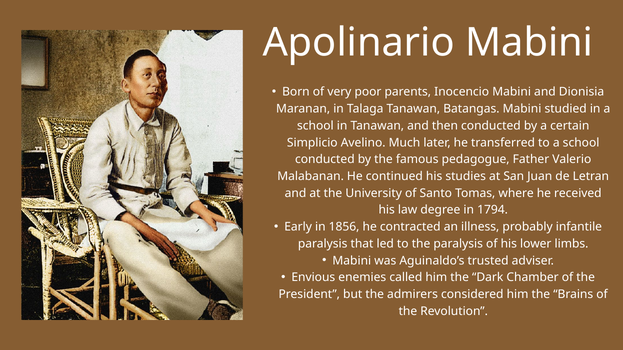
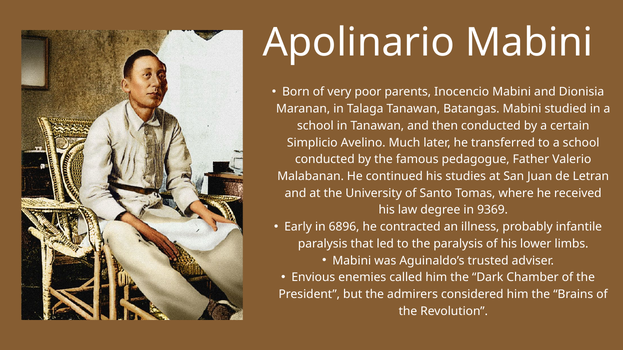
1794: 1794 -> 9369
1856: 1856 -> 6896
